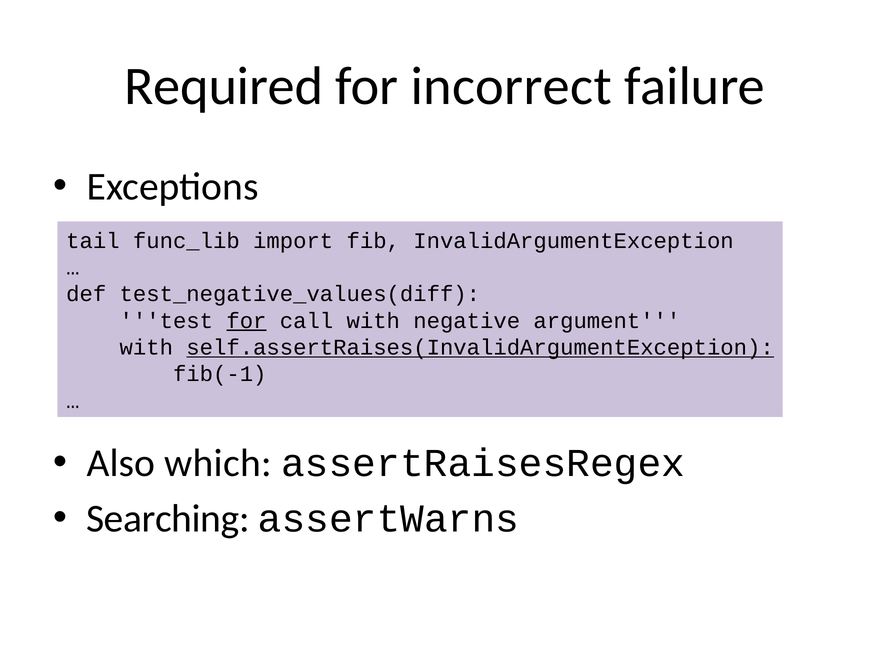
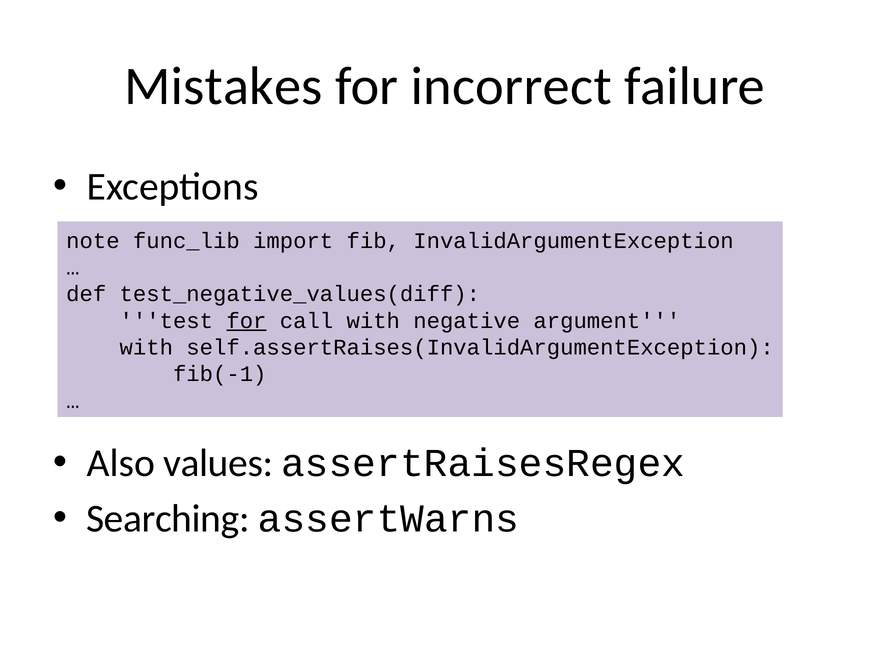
Required: Required -> Mistakes
tail: tail -> note
self.assertRaises(InvalidArgumentException underline: present -> none
which: which -> values
